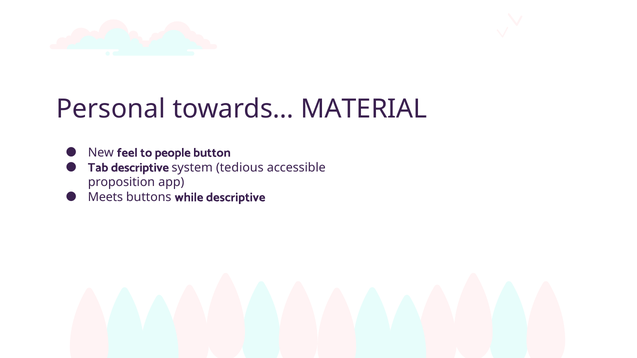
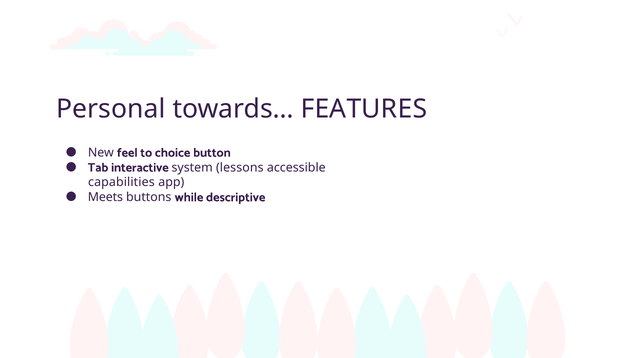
MATERIAL: MATERIAL -> FEATURES
people: people -> choice
Tab descriptive: descriptive -> interactive
tedious: tedious -> lessons
proposition: proposition -> capabilities
